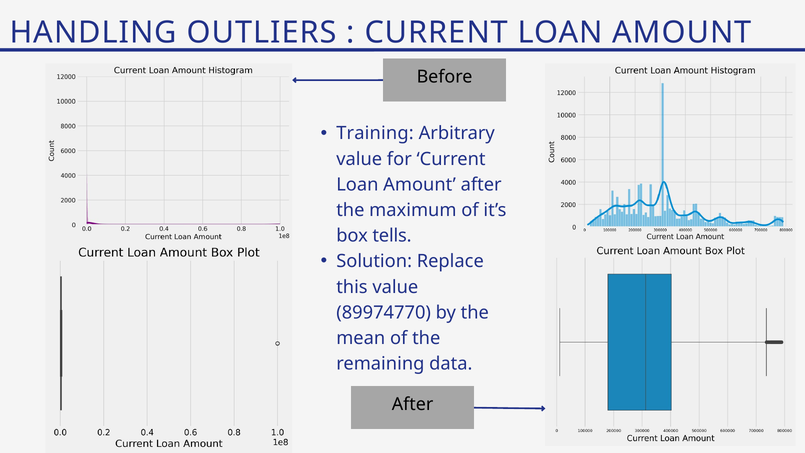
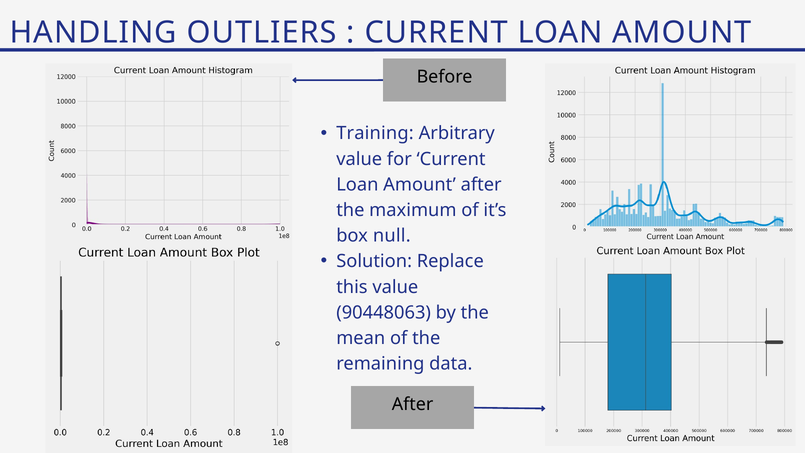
tells: tells -> null
89974770: 89974770 -> 90448063
